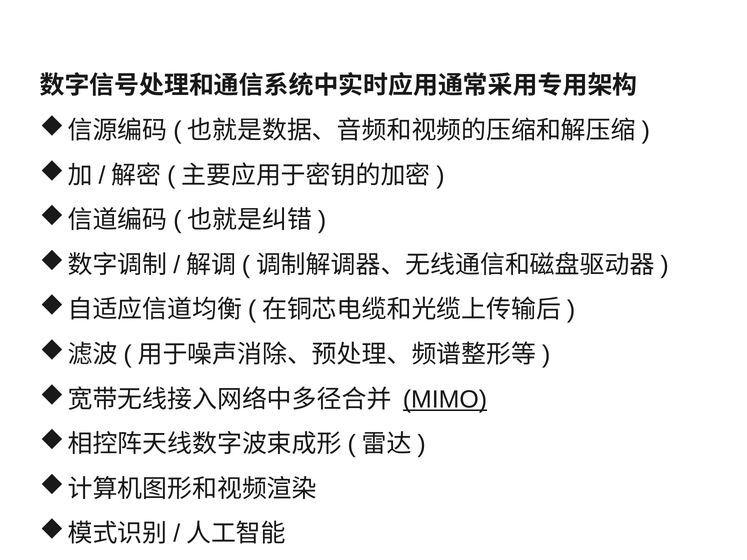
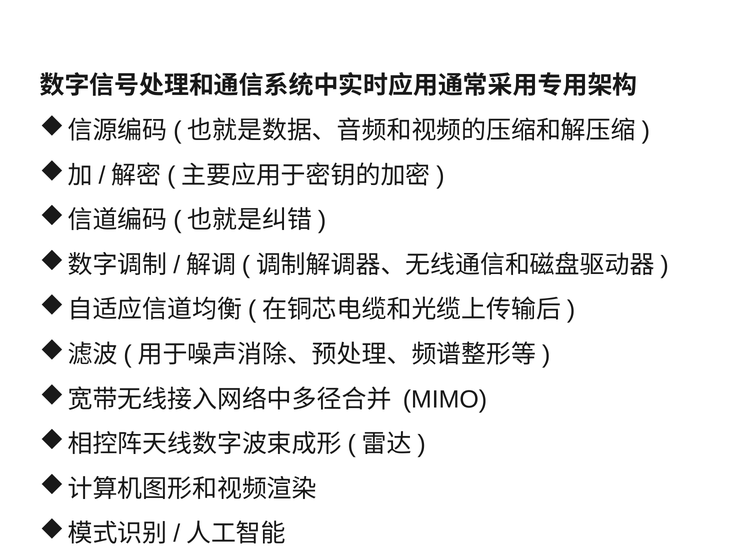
MIMO underline: present -> none
